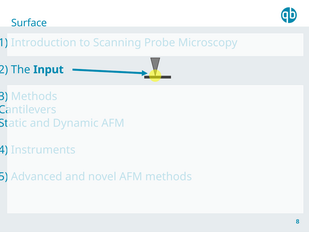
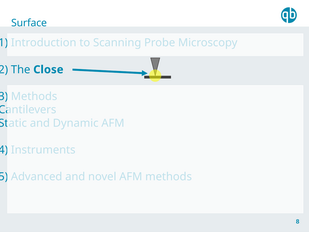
Input: Input -> Close
